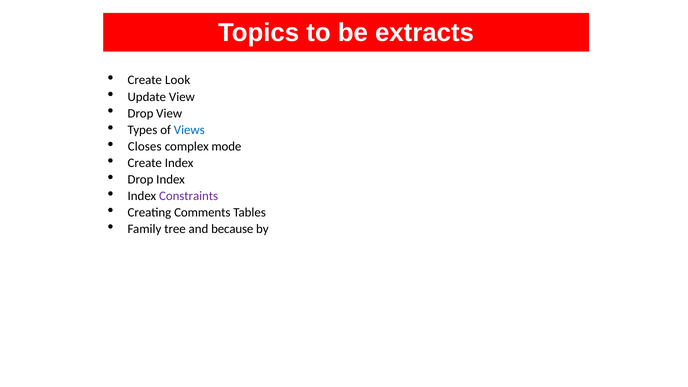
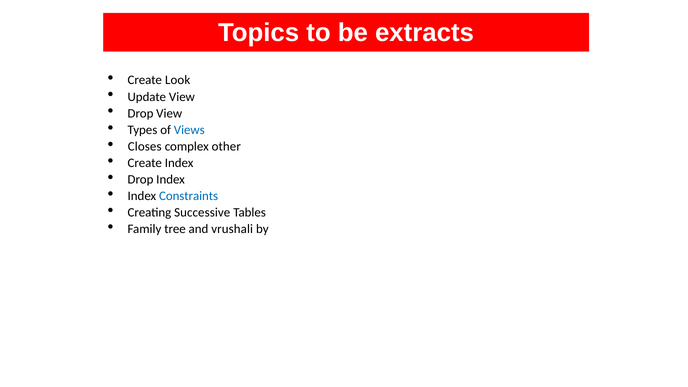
mode: mode -> other
Constraints colour: purple -> blue
Comments: Comments -> Successive
because: because -> vrushali
